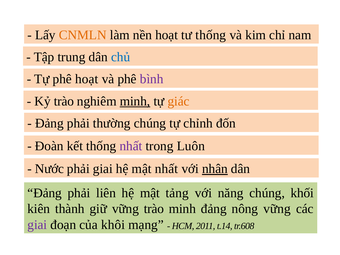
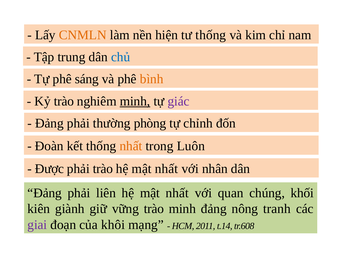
nền hoạt: hoạt -> hiện
phê hoạt: hoạt -> sáng
bình colour: purple -> orange
giác colour: orange -> purple
thường chúng: chúng -> phòng
nhất at (131, 146) colour: purple -> orange
Nước: Nước -> Được
phải giai: giai -> trào
nhân underline: present -> none
liên hệ mật tảng: tảng -> nhất
năng: năng -> quan
thành: thành -> giành
nông vững: vững -> tranh
